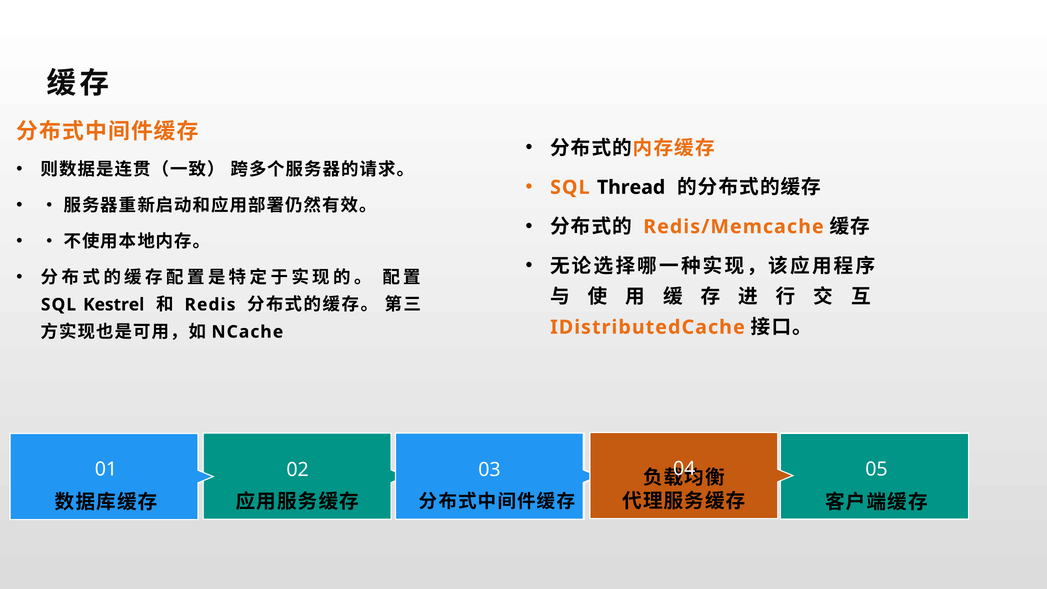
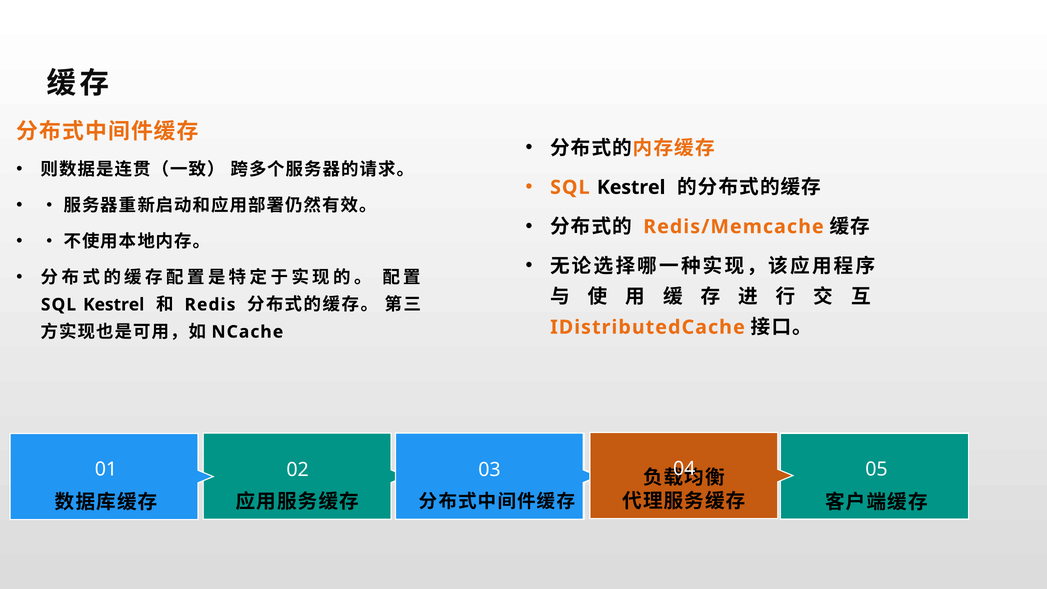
Thread at (631, 187): Thread -> Kestrel
